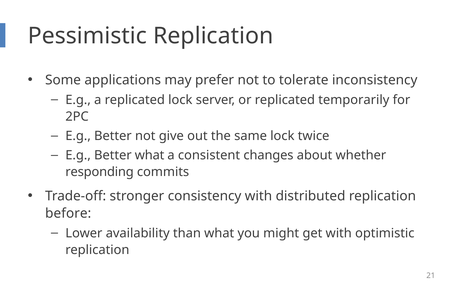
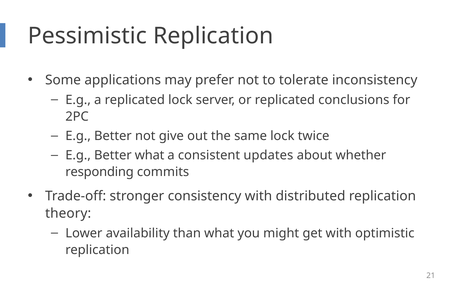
temporarily: temporarily -> conclusions
changes: changes -> updates
before: before -> theory
